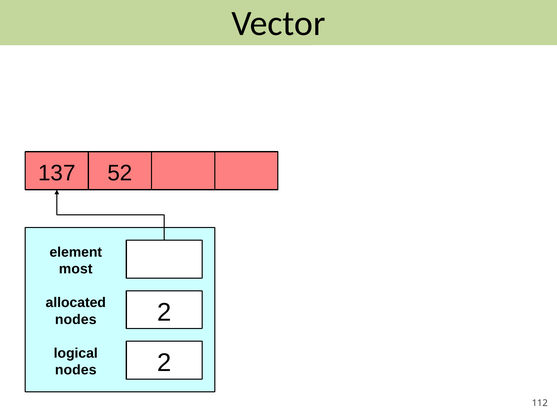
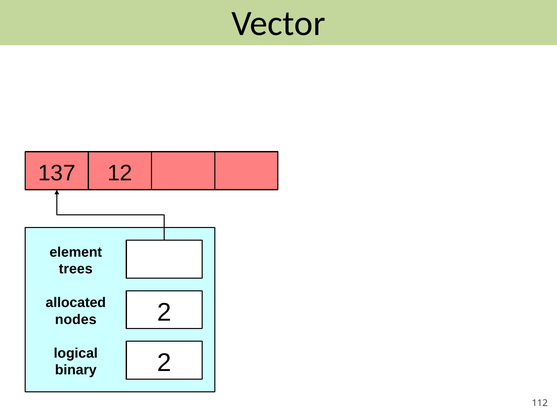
52: 52 -> 12
most: most -> trees
nodes at (76, 370): nodes -> binary
